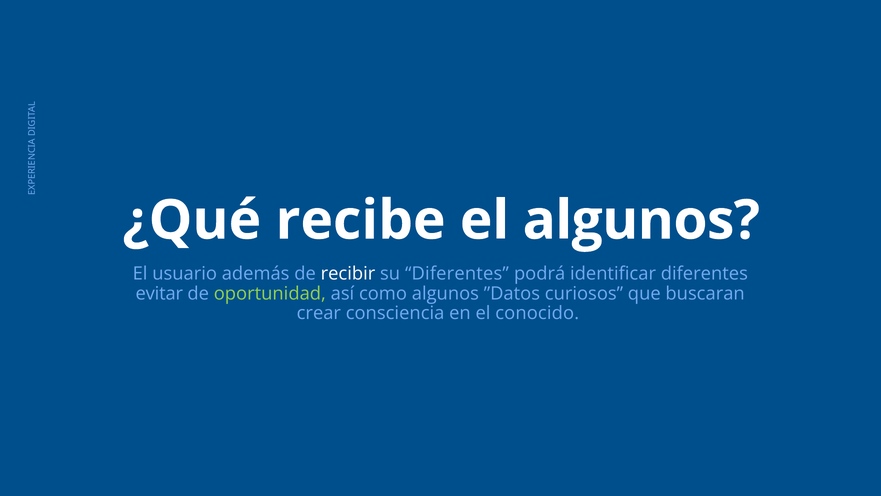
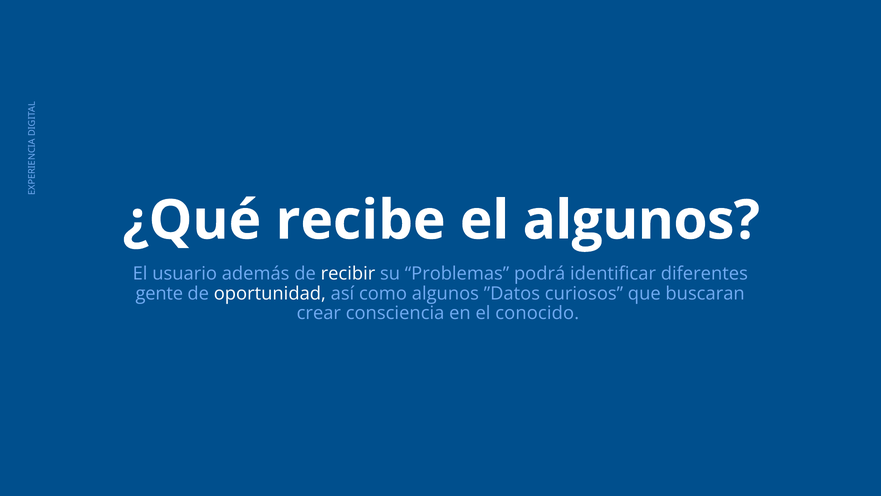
su Diferentes: Diferentes -> Problemas
evitar: evitar -> gente
oportunidad colour: light green -> white
